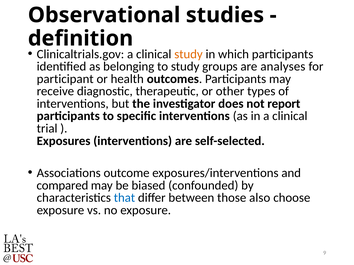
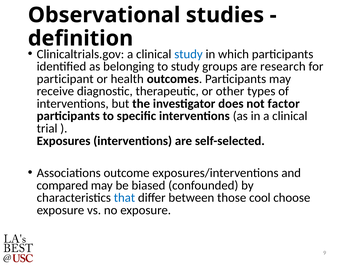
study at (188, 54) colour: orange -> blue
analyses: analyses -> research
report: report -> factor
also: also -> cool
